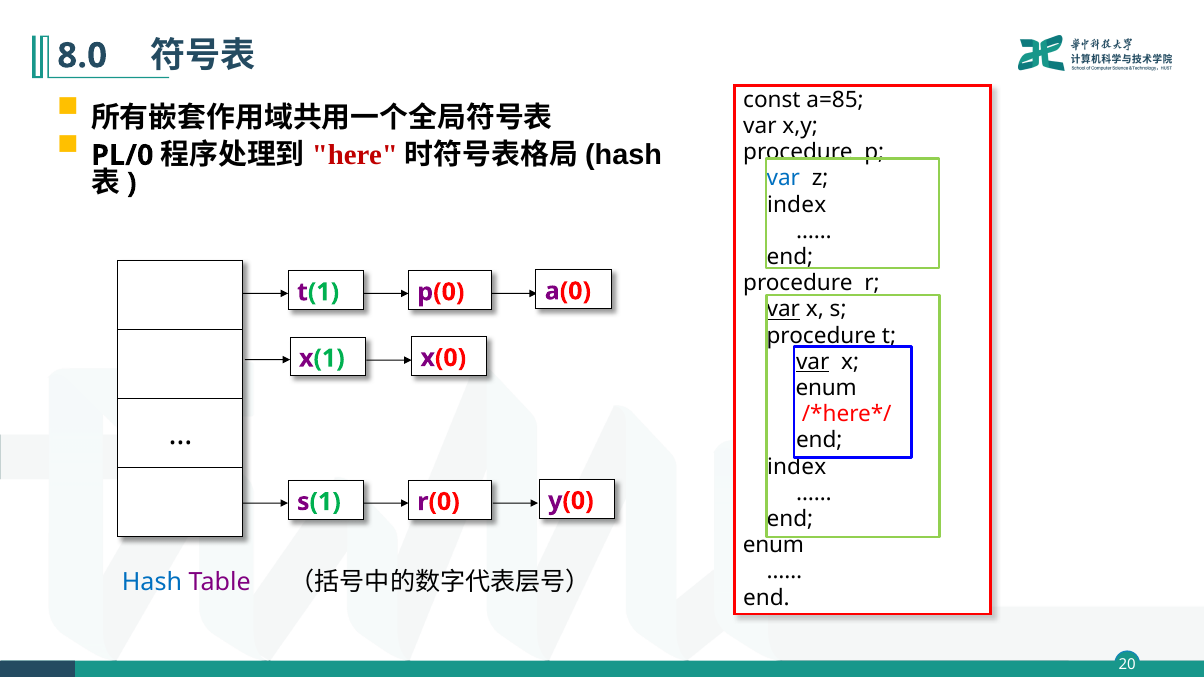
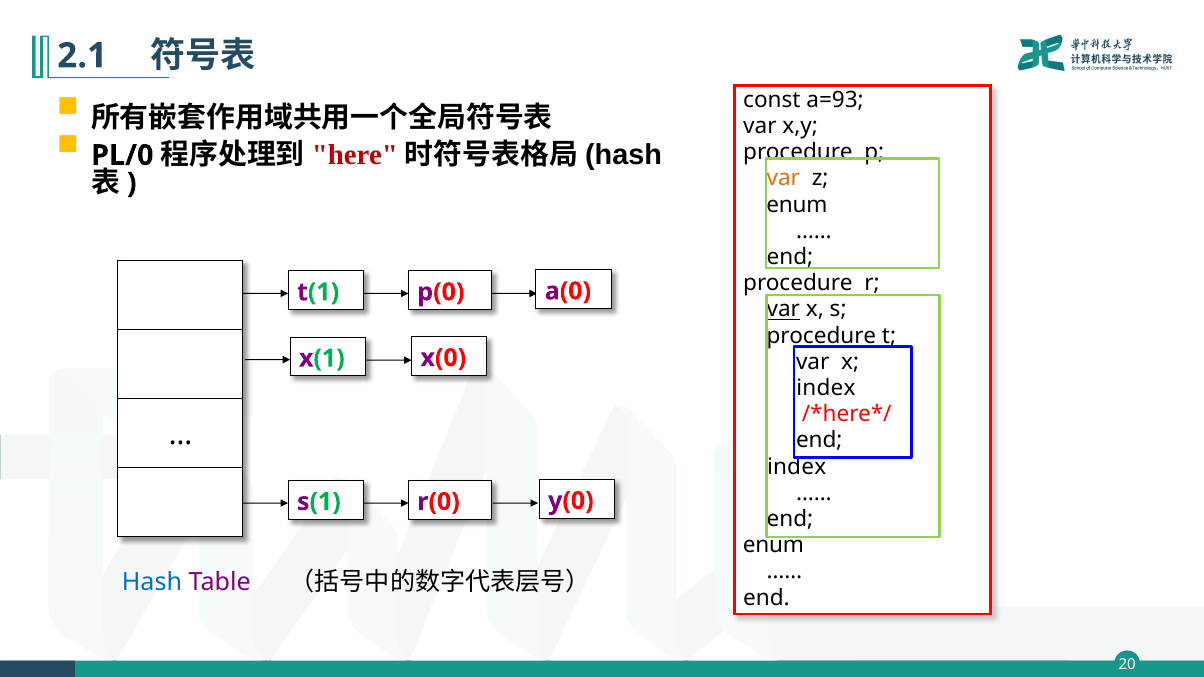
8.0: 8.0 -> 2.1
a=85: a=85 -> a=93
var at (783, 179) colour: blue -> orange
index at (797, 205): index -> enum
var at (813, 362) underline: present -> none
enum at (826, 388): enum -> index
